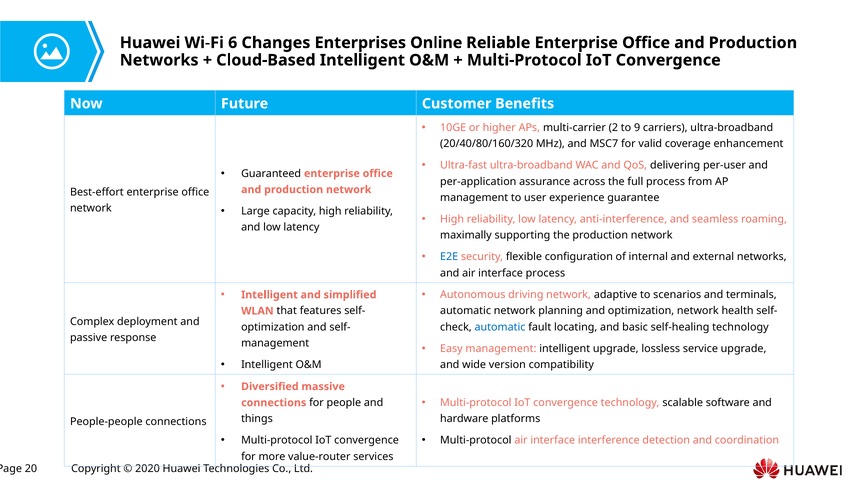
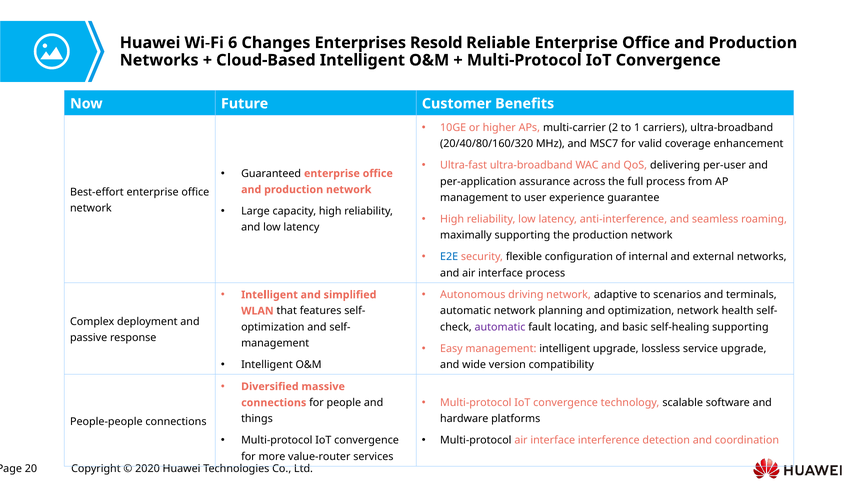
Online: Online -> Resold
9: 9 -> 1
automatic at (500, 327) colour: blue -> purple
self-healing technology: technology -> supporting
